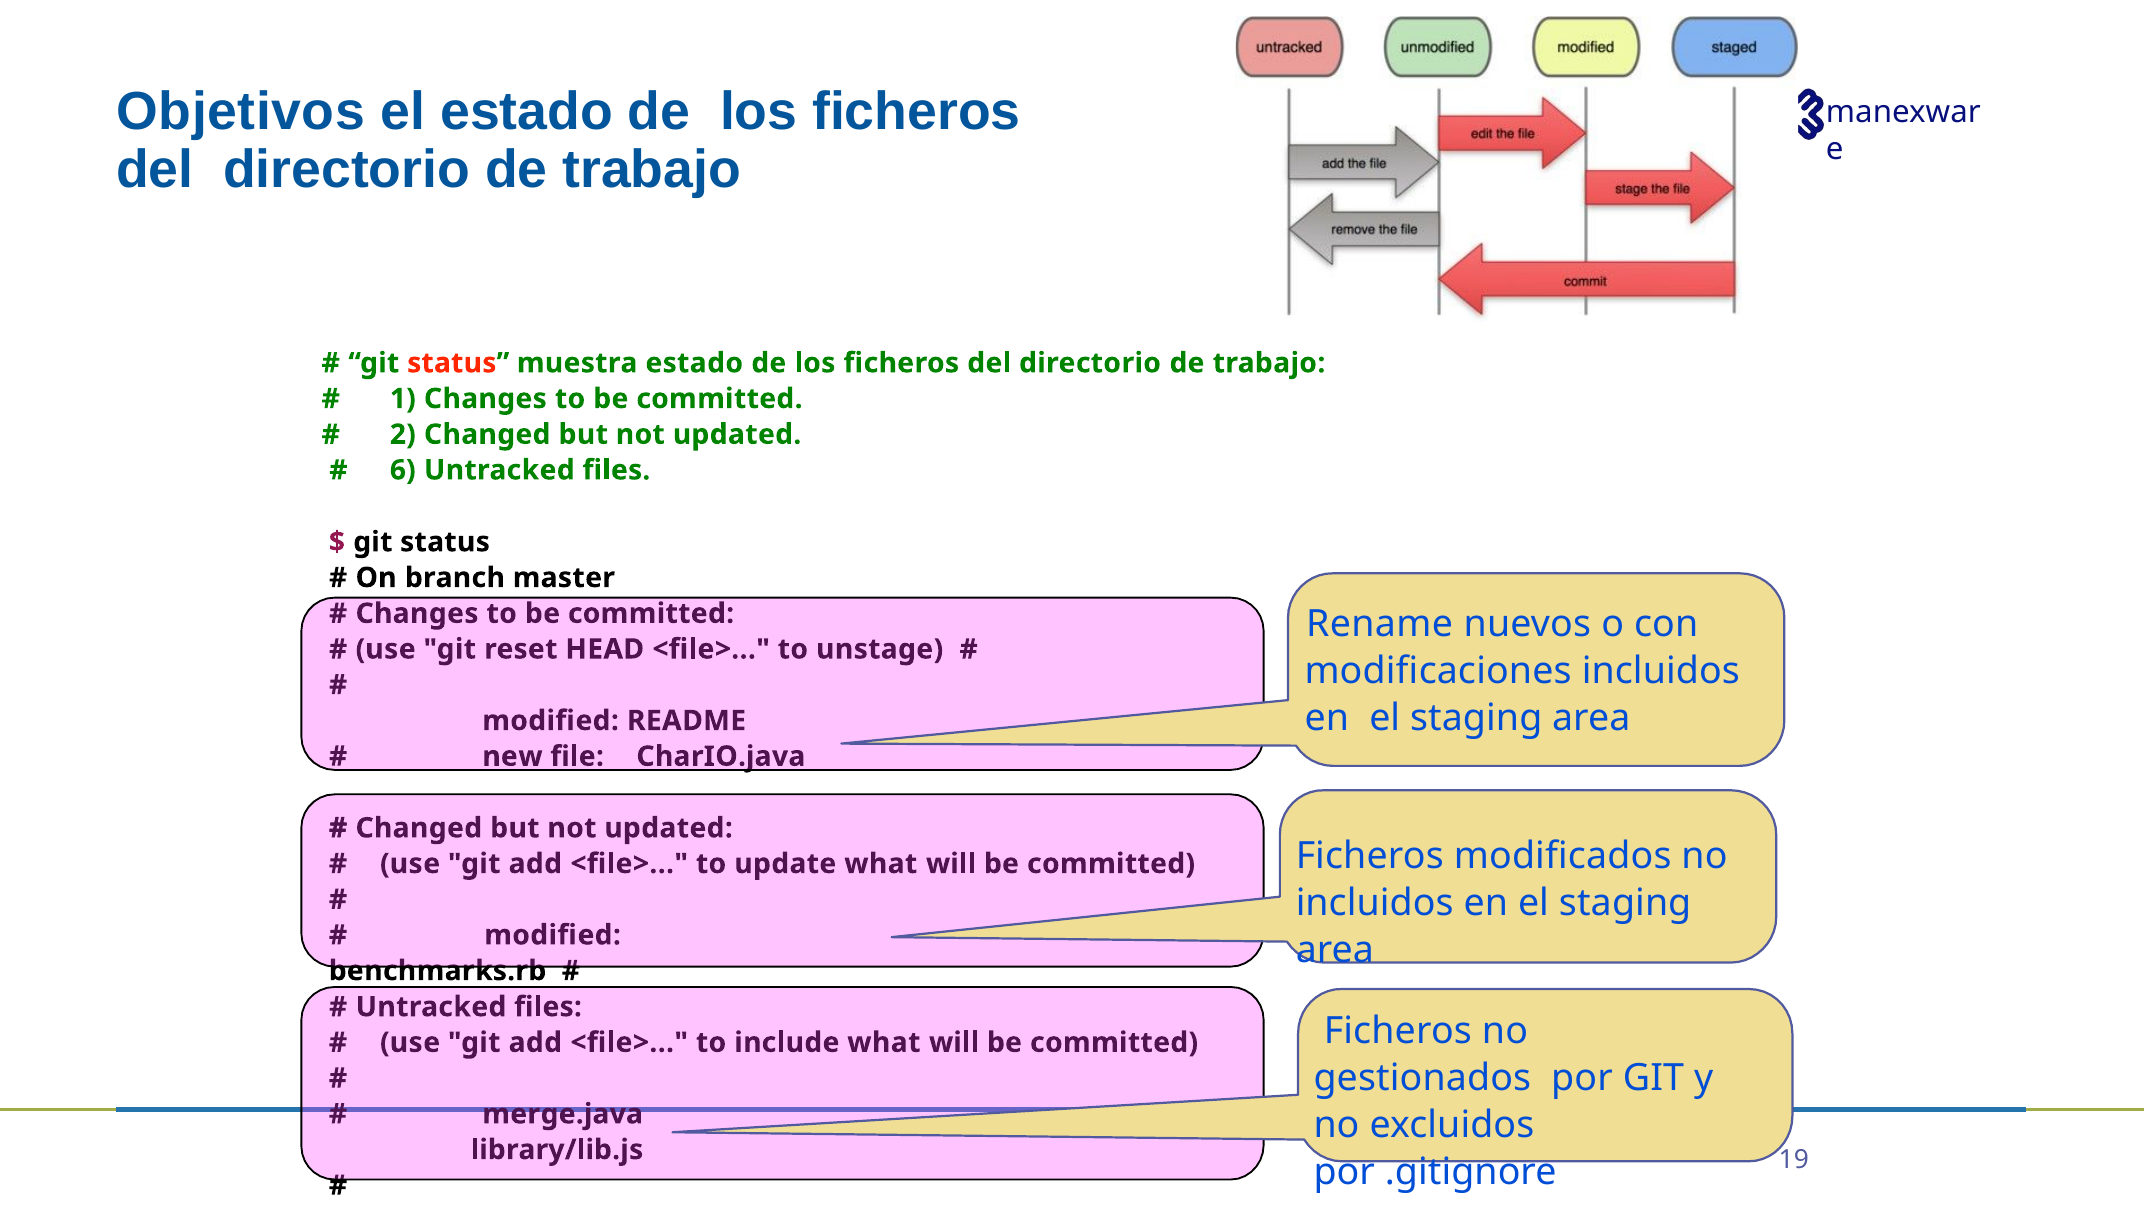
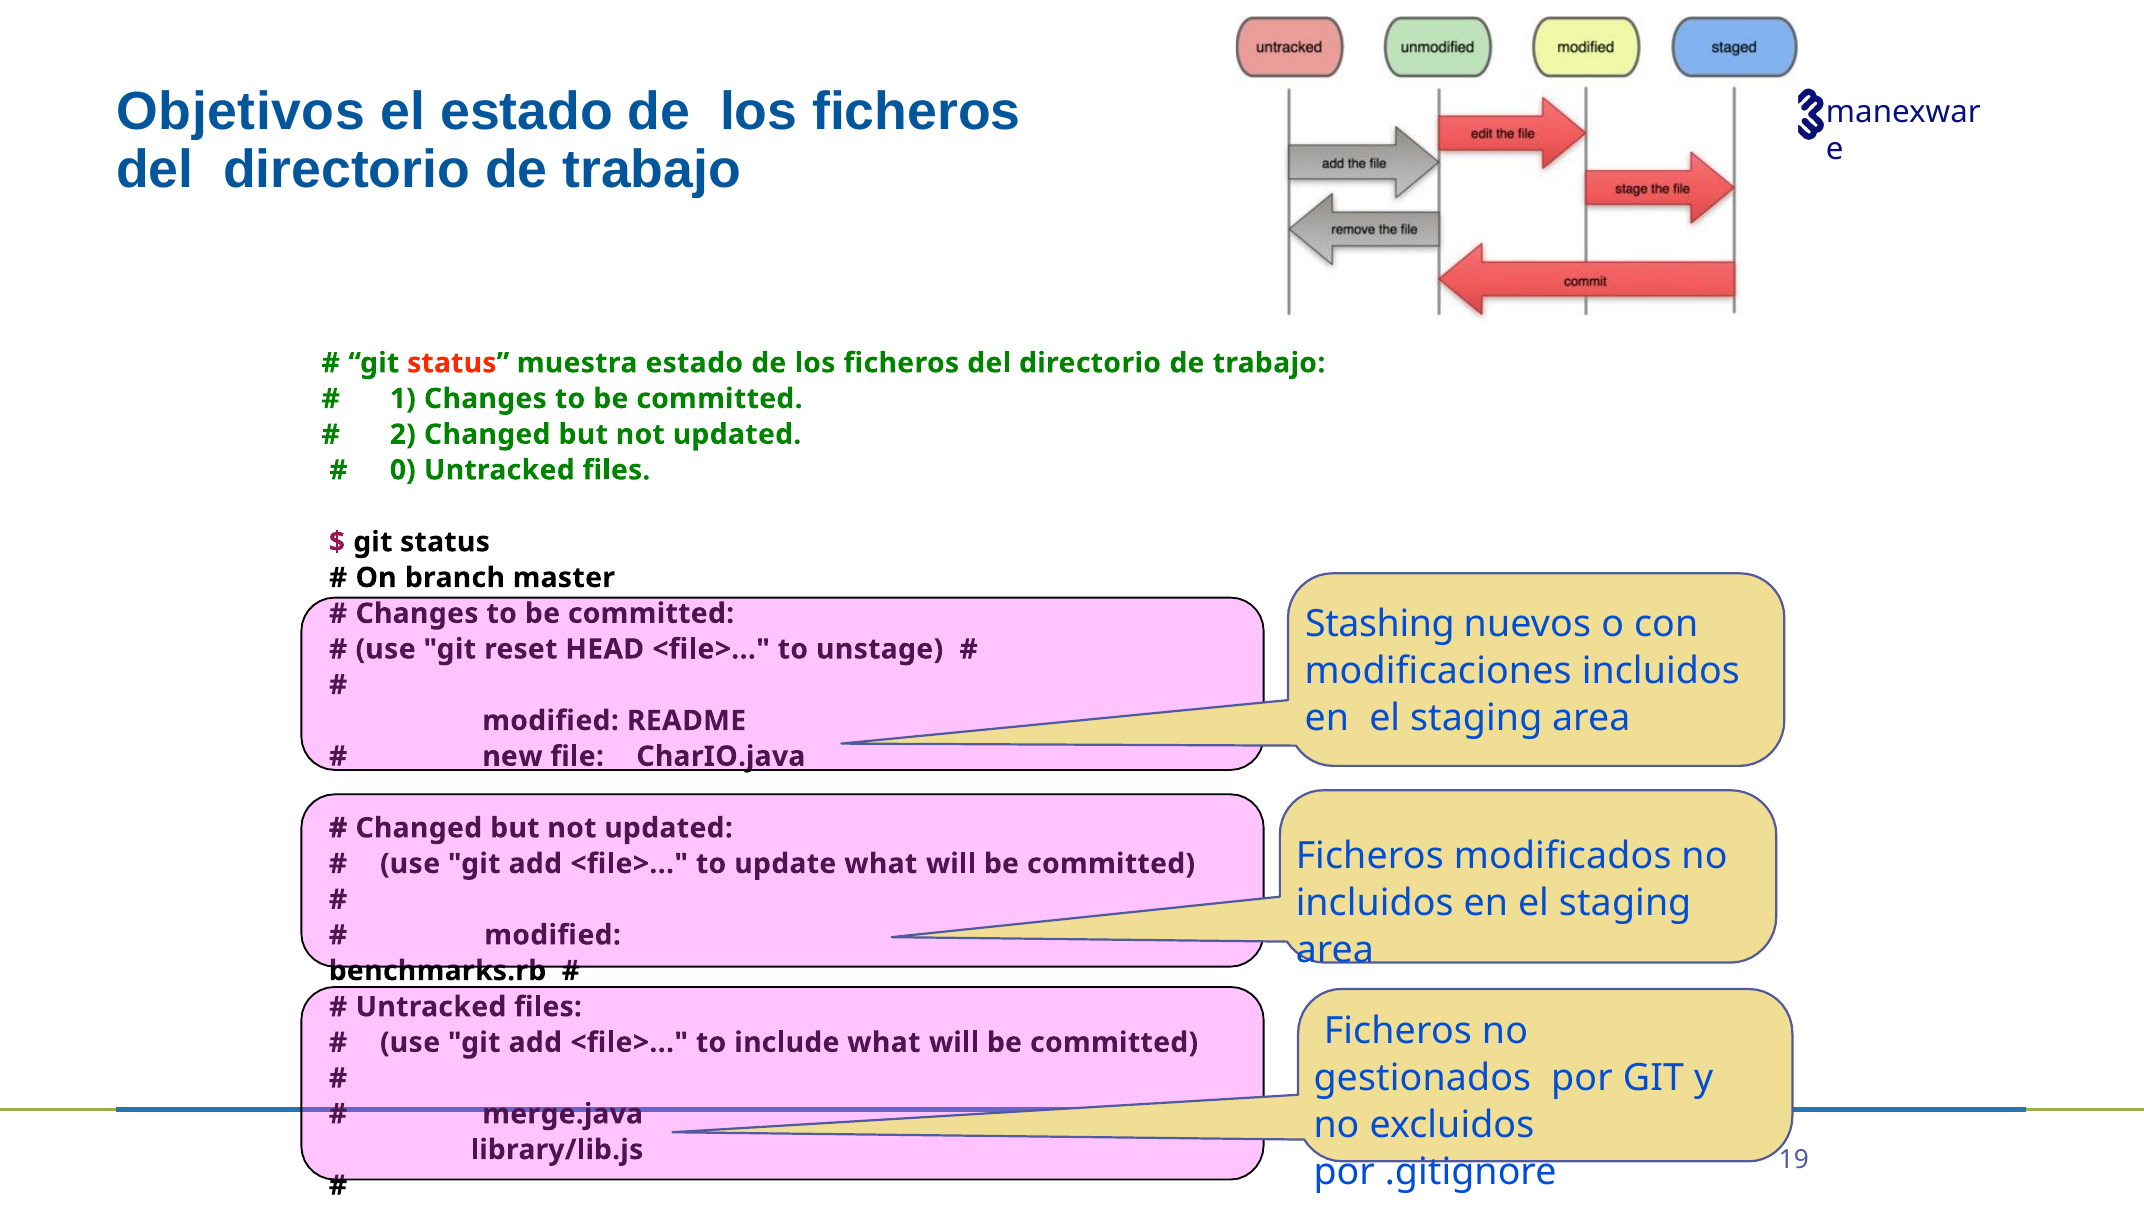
6: 6 -> 0
Rename: Rename -> Stashing
